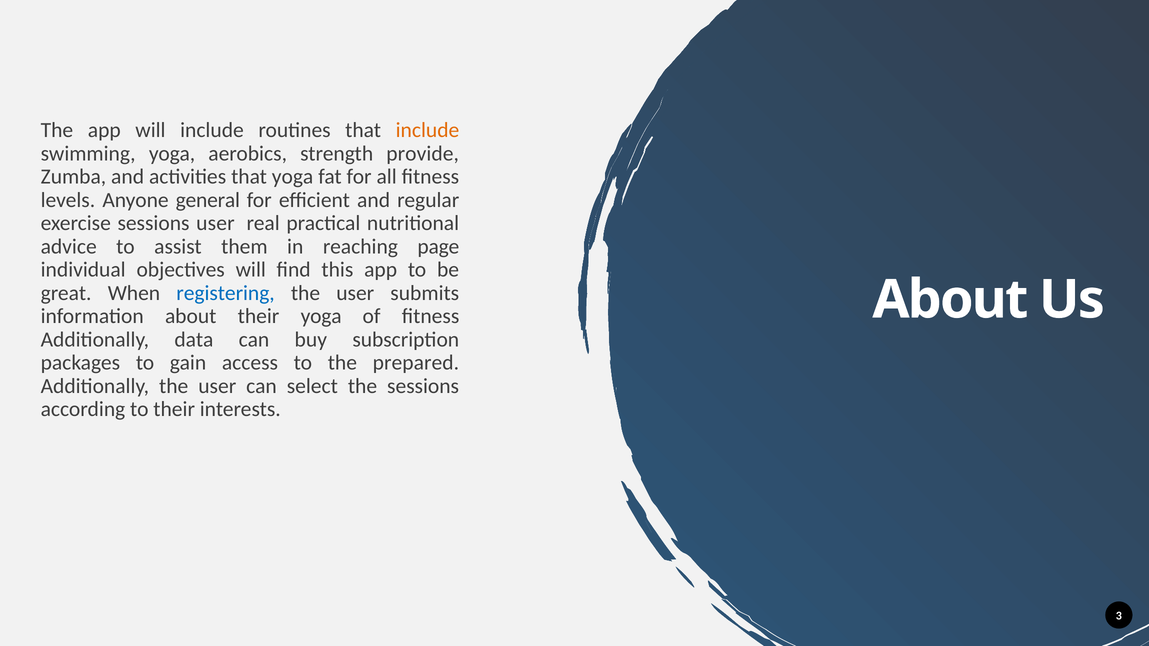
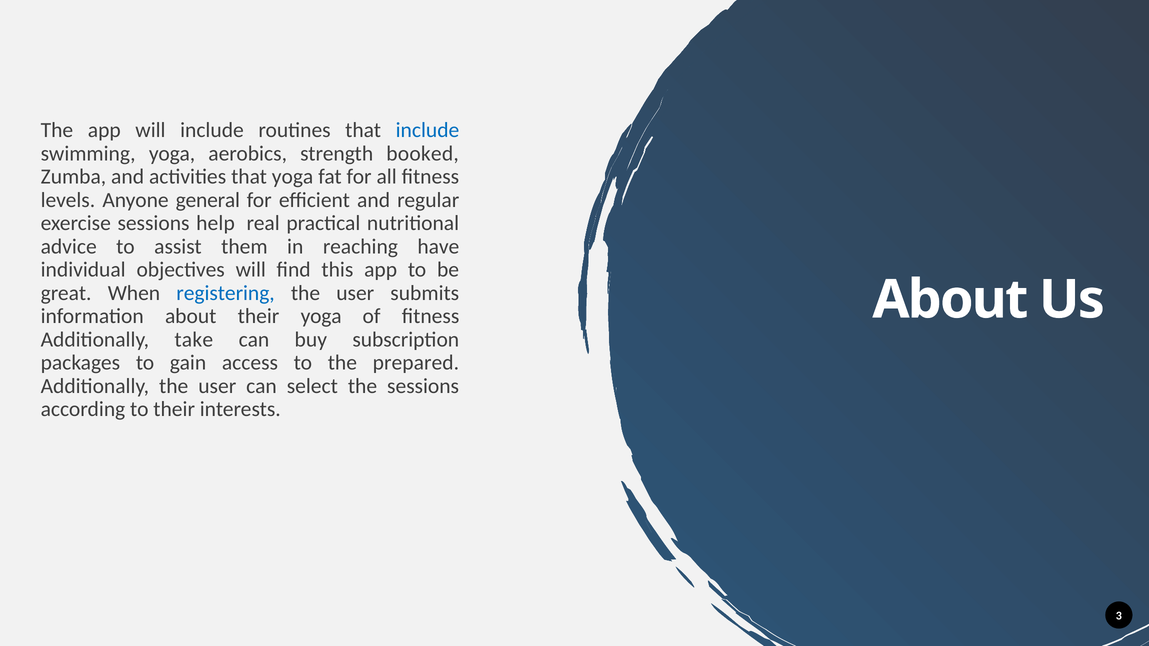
include at (427, 130) colour: orange -> blue
provide: provide -> booked
sessions user: user -> help
page: page -> have
data: data -> take
